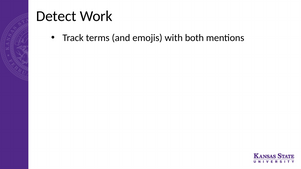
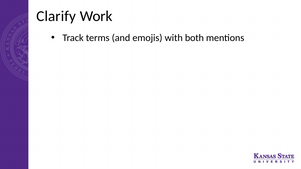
Detect: Detect -> Clarify
